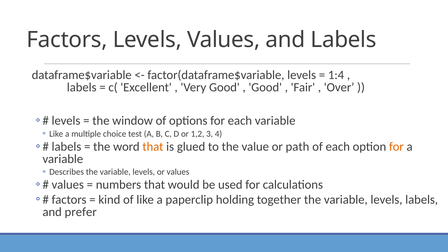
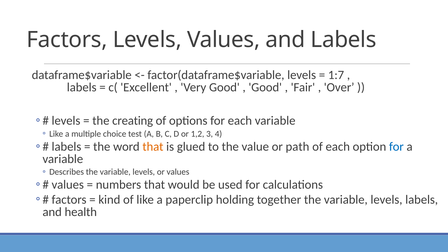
1:4: 1:4 -> 1:7
window: window -> creating
for at (396, 147) colour: orange -> blue
prefer: prefer -> health
